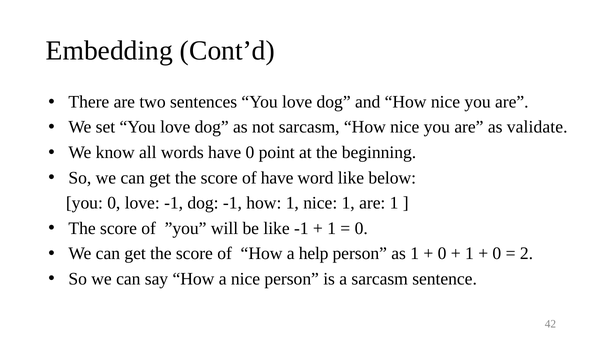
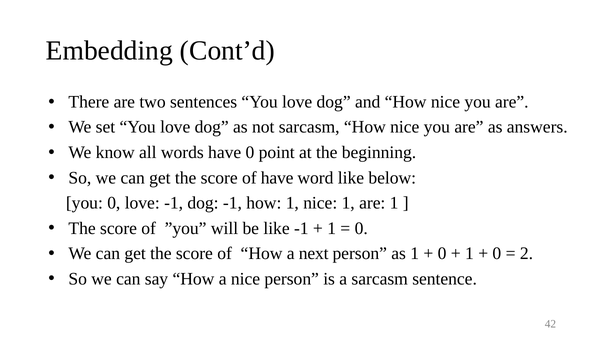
validate: validate -> answers
help: help -> next
